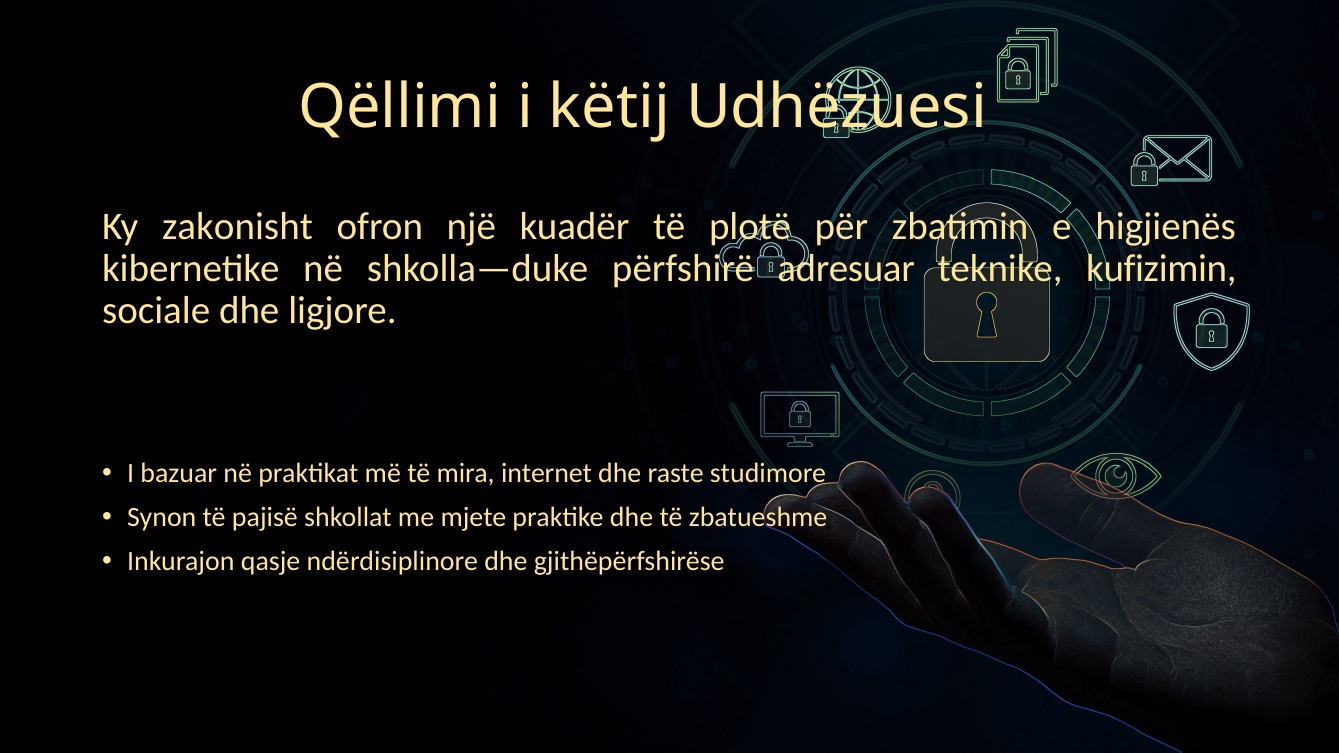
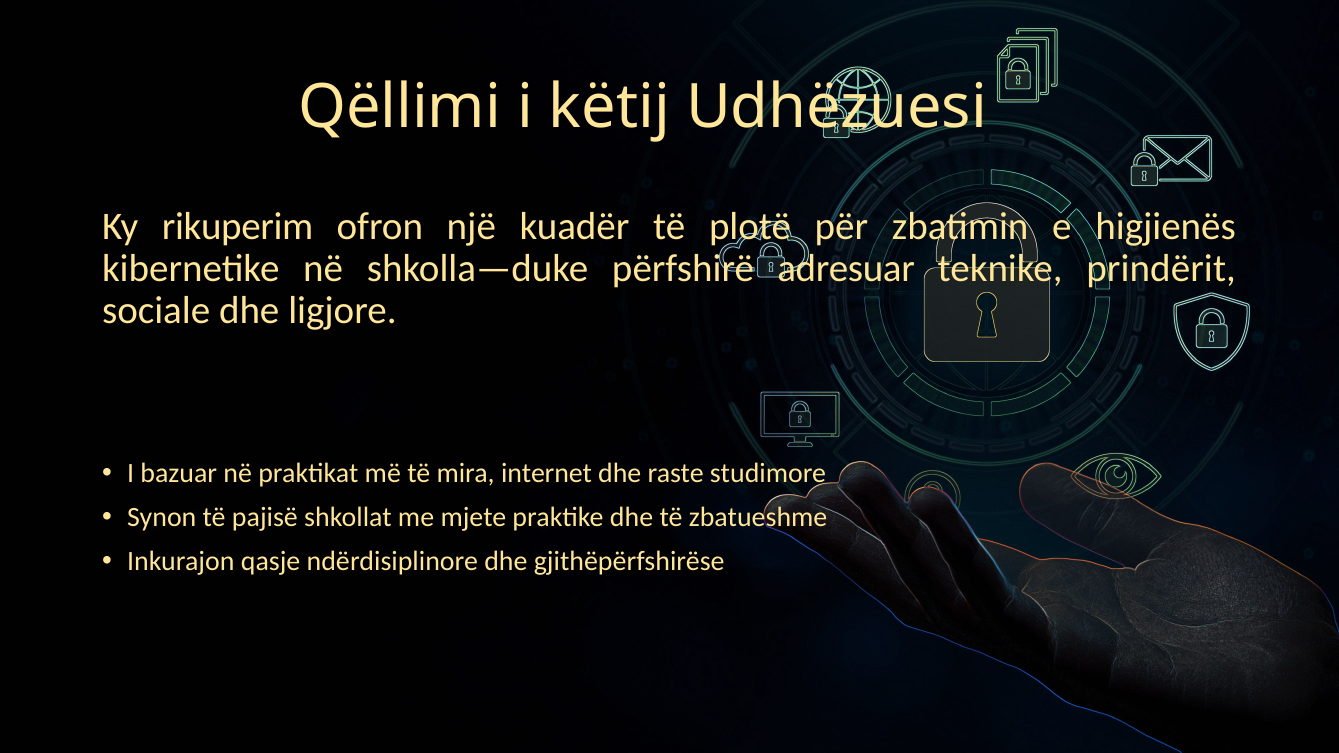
zakonisht: zakonisht -> rikuperim
kufizimin: kufizimin -> prindërit
